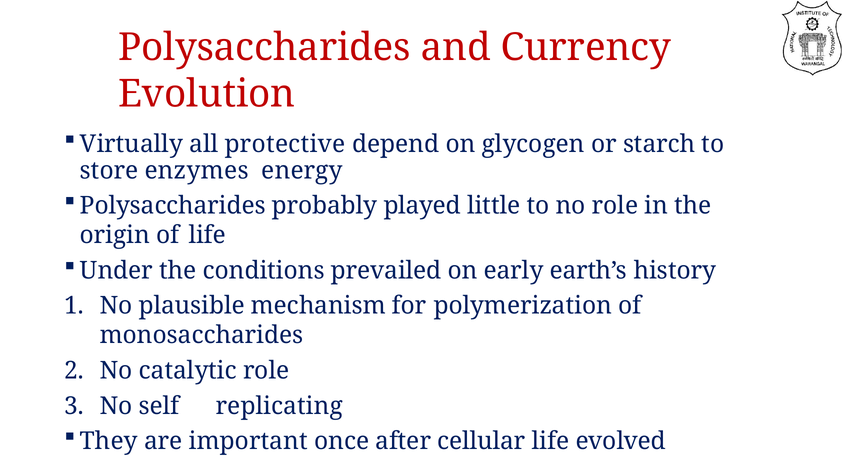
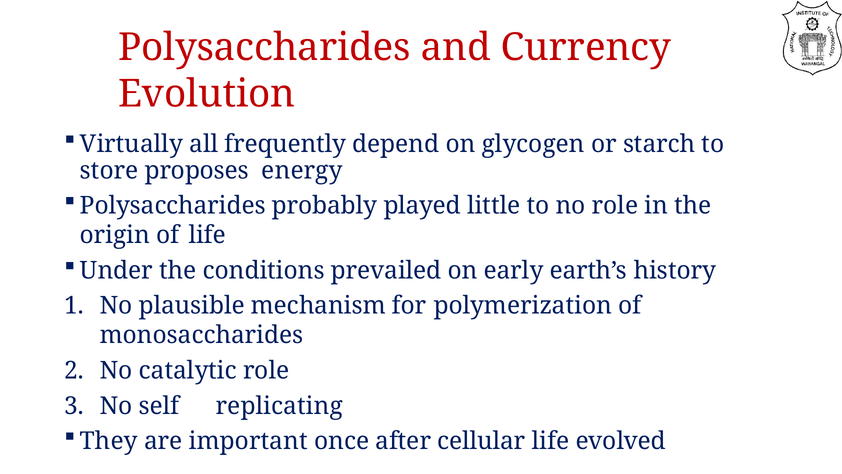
protective: protective -> frequently
enzymes: enzymes -> proposes
